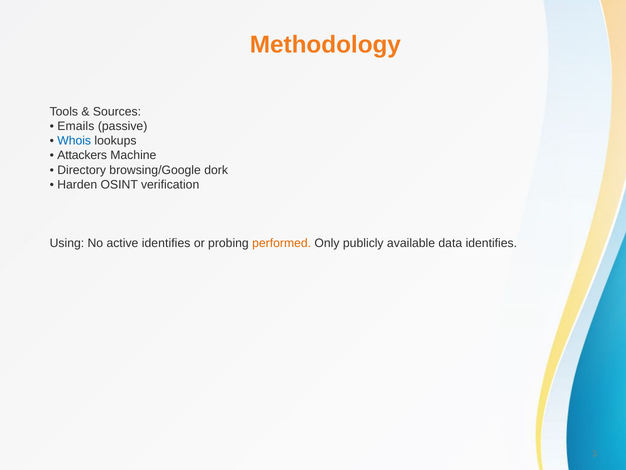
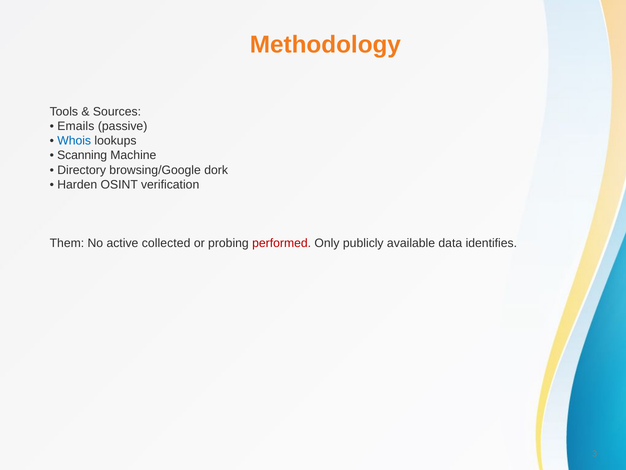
Attackers: Attackers -> Scanning
Using: Using -> Them
active identifies: identifies -> collected
performed colour: orange -> red
